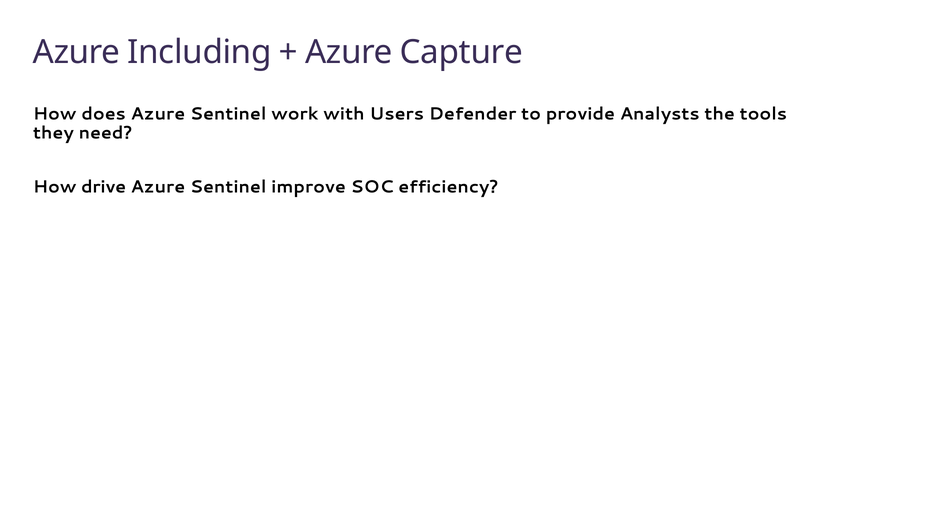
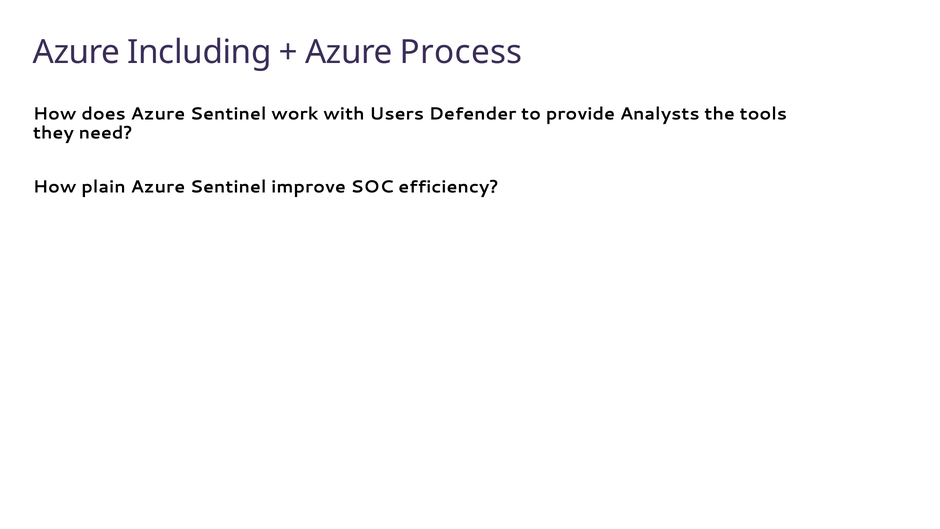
Capture: Capture -> Process
drive: drive -> plain
